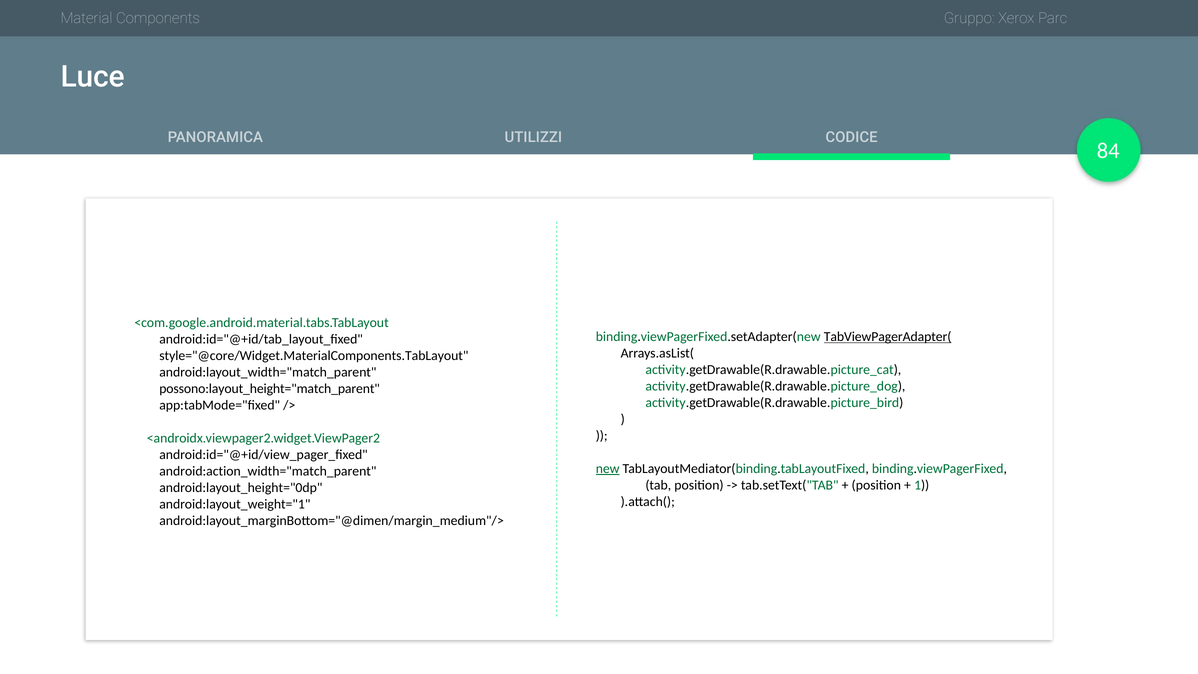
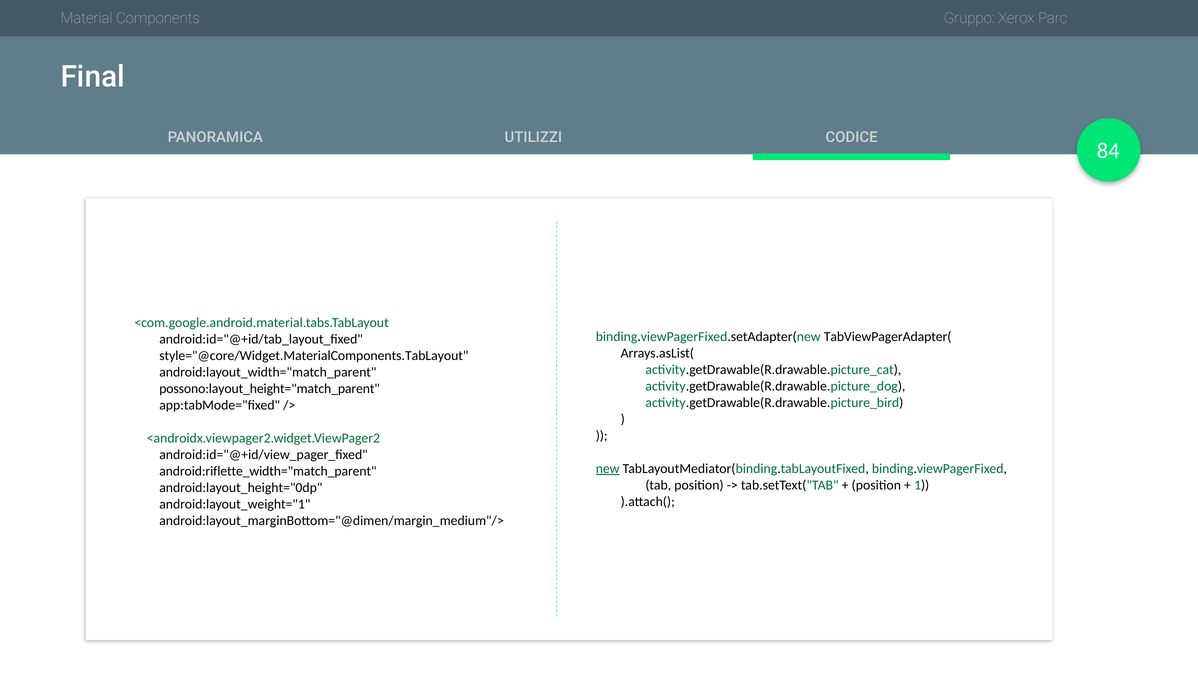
Luce: Luce -> Final
TabViewPagerAdapter( underline: present -> none
android:action_width="match_parent: android:action_width="match_parent -> android:riflette_width="match_parent
